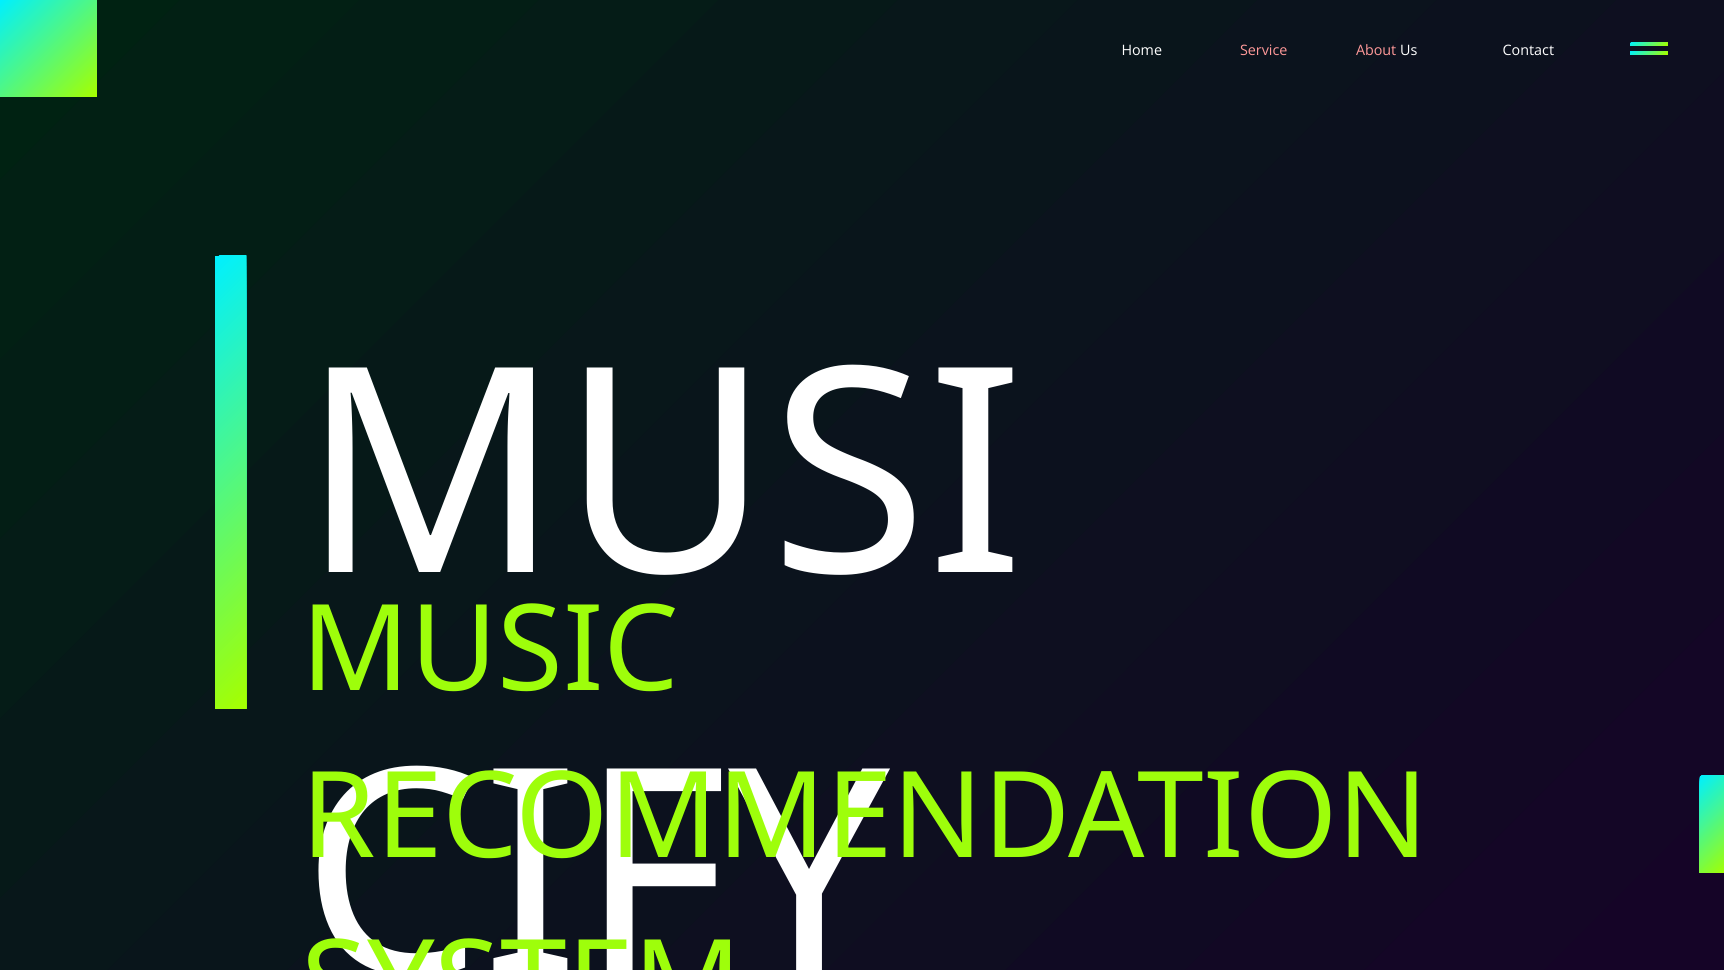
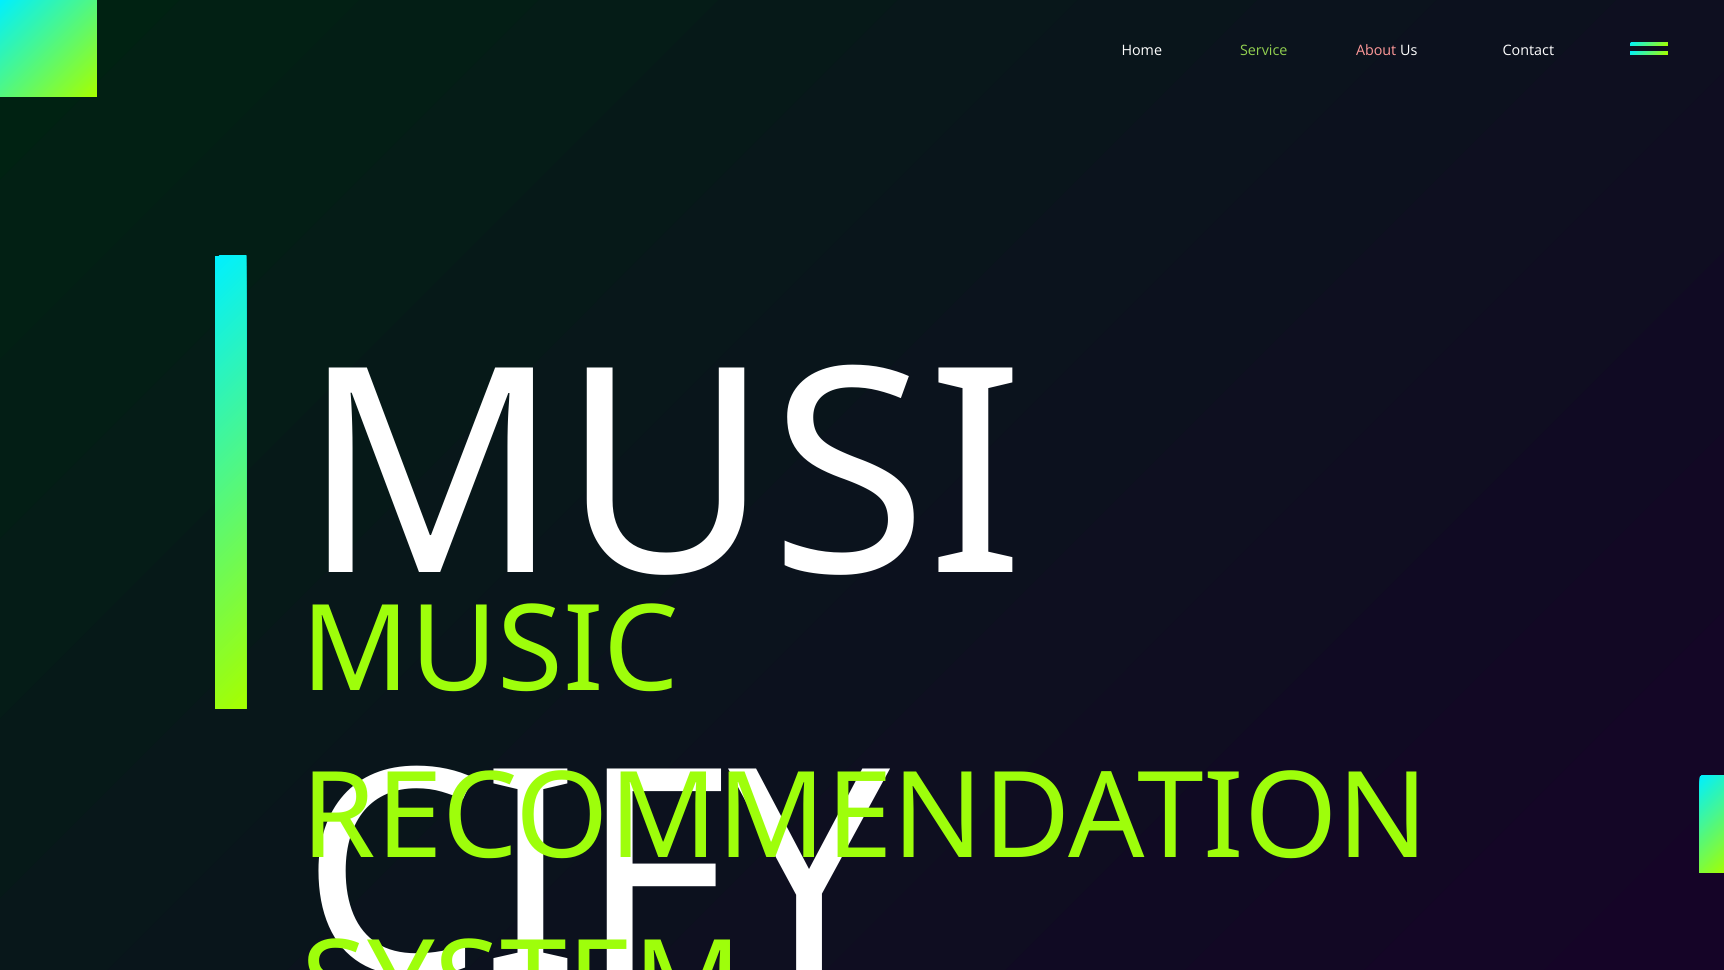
Service colour: pink -> light green
